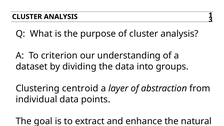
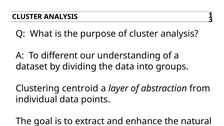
criterion: criterion -> different
